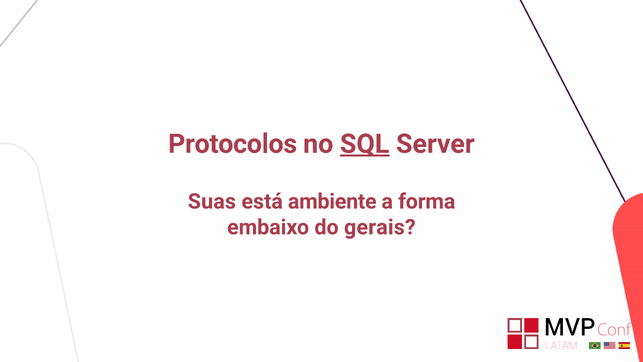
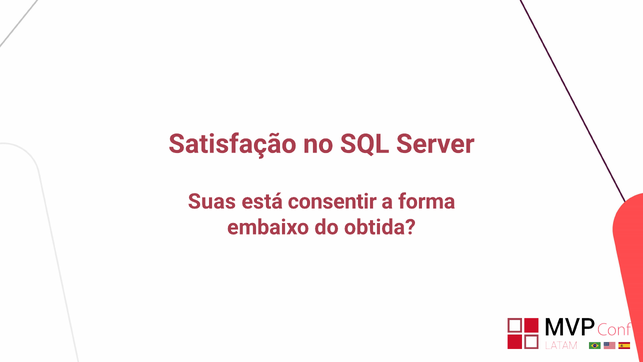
Protocolos: Protocolos -> Satisfação
SQL underline: present -> none
ambiente: ambiente -> consentir
gerais: gerais -> obtida
